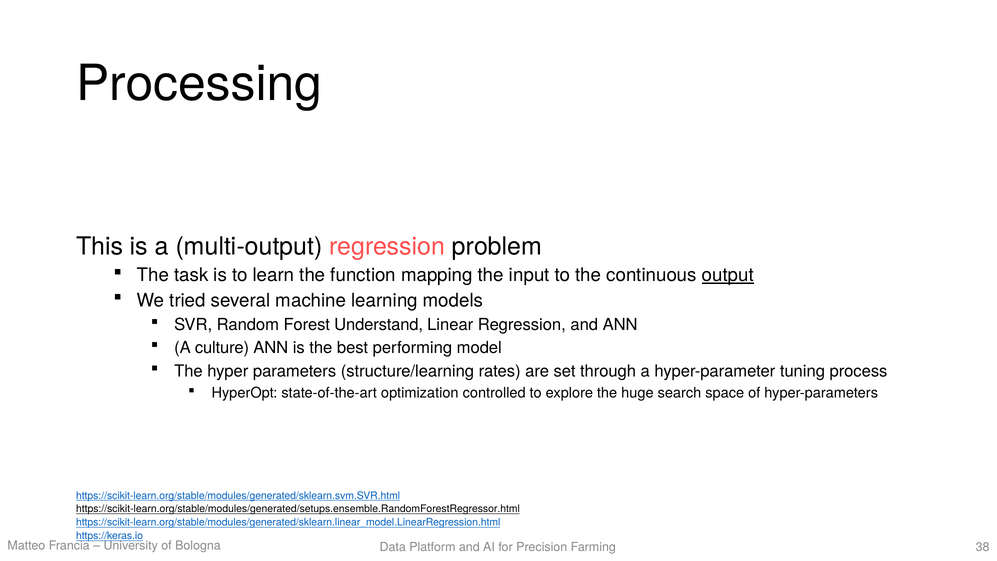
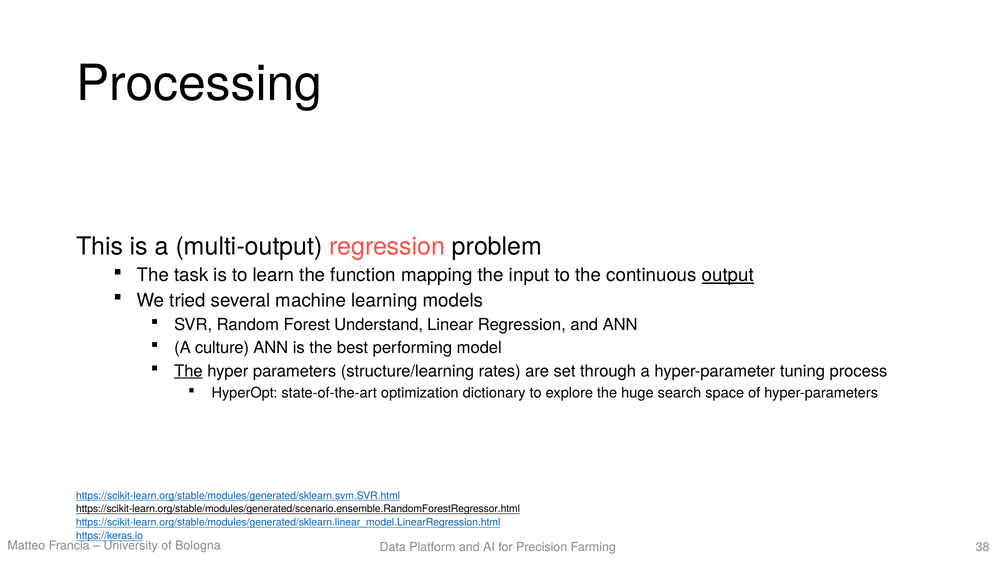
The at (188, 371) underline: none -> present
controlled: controlled -> dictionary
https://scikit-learn.org/stable/modules/generated/setups.ensemble.RandomForestRegressor.html: https://scikit-learn.org/stable/modules/generated/setups.ensemble.RandomForestRegressor.html -> https://scikit-learn.org/stable/modules/generated/scenario.ensemble.RandomForestRegressor.html
